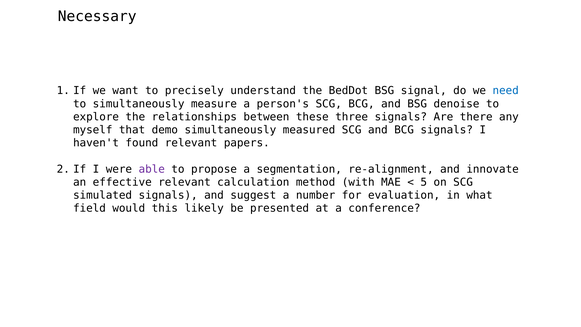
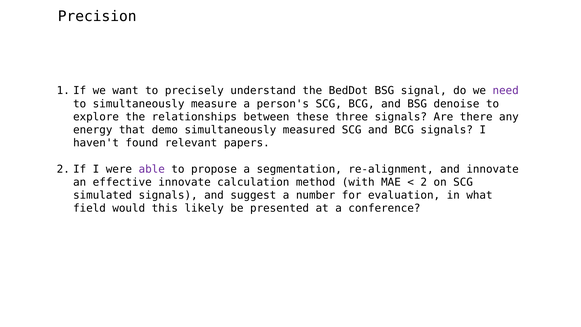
Necessary: Necessary -> Precision
need colour: blue -> purple
myself: myself -> energy
effective relevant: relevant -> innovate
5 at (424, 182): 5 -> 2
